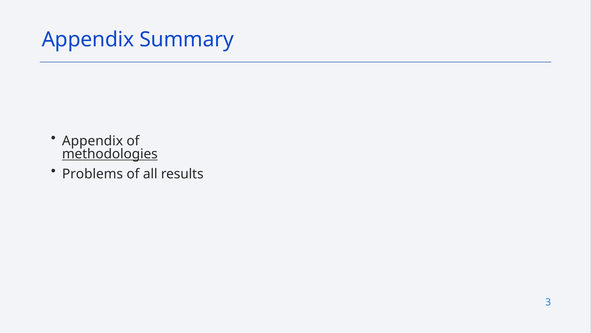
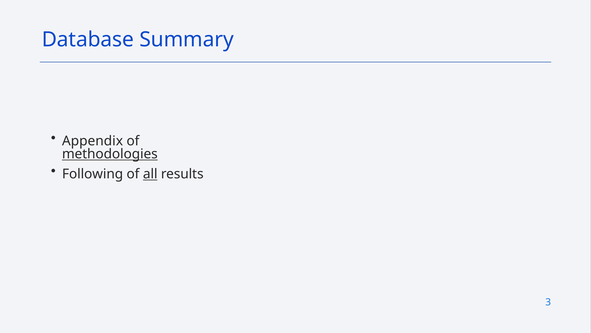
Appendix at (88, 39): Appendix -> Database
Problems: Problems -> Following
all underline: none -> present
